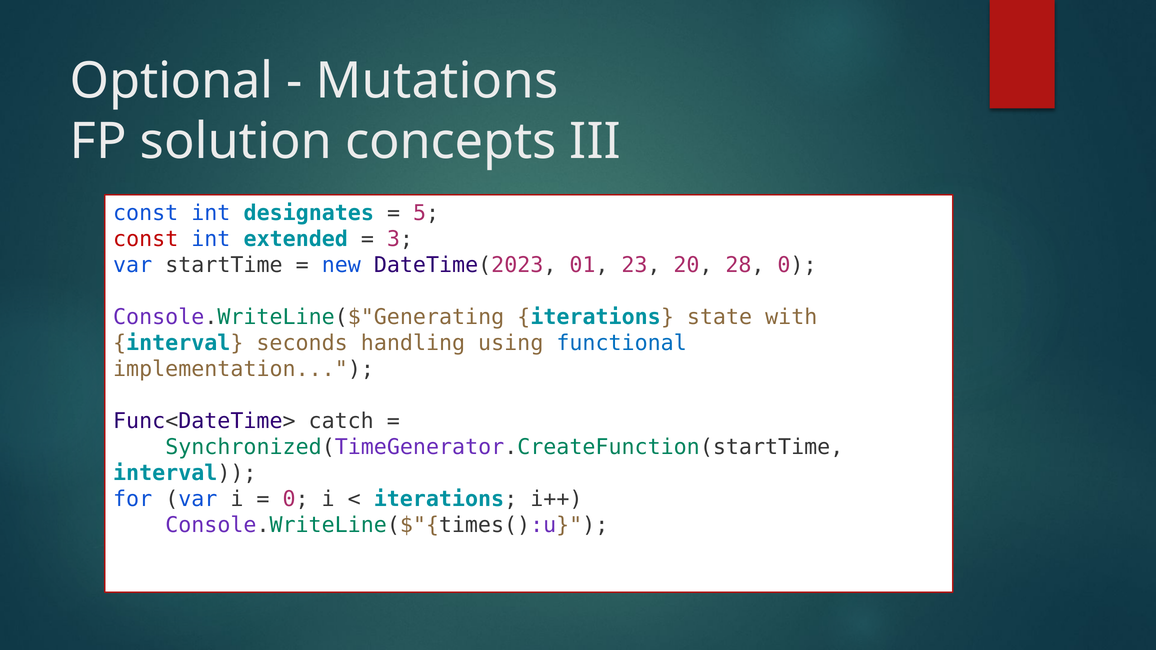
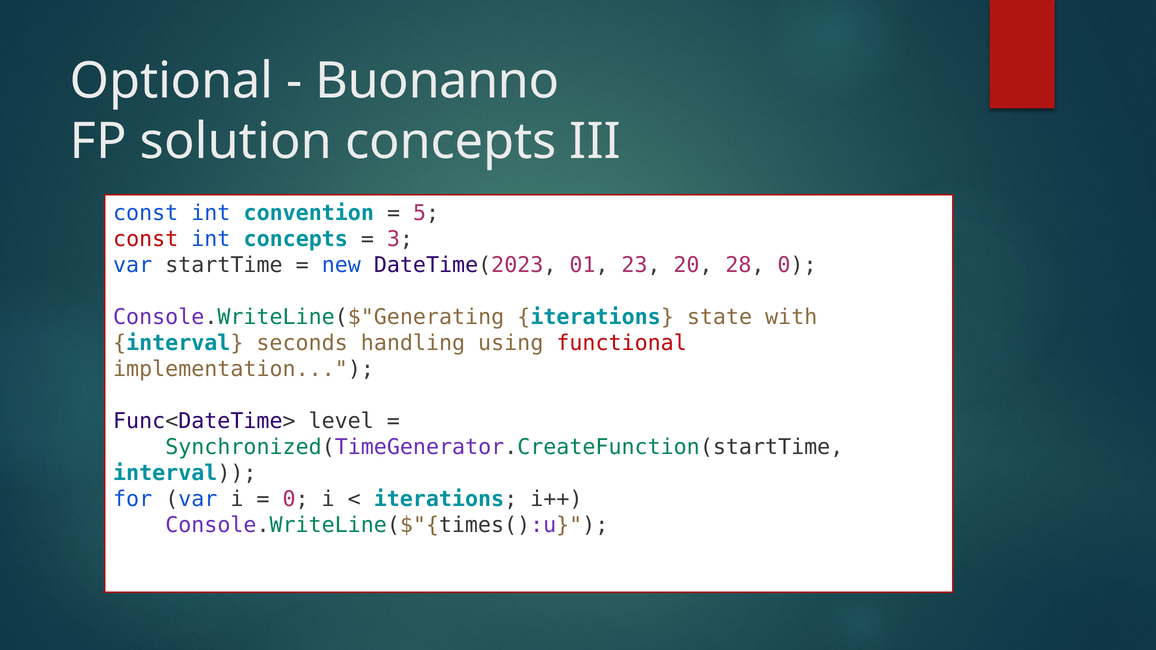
Mutations: Mutations -> Buonanno
designates: designates -> convention
int extended: extended -> concepts
functional colour: blue -> red
catch: catch -> level
